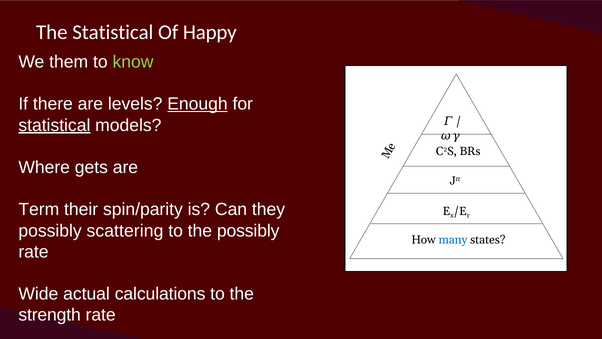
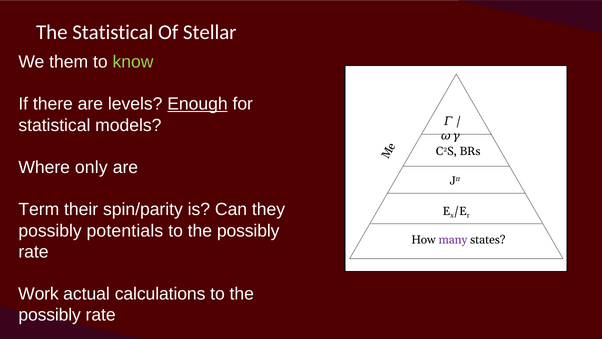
Happy: Happy -> Stellar
statistical at (54, 125) underline: present -> none
gets: gets -> only
scattering: scattering -> potentials
many colour: blue -> purple
Wide: Wide -> Work
strength at (50, 315): strength -> possibly
